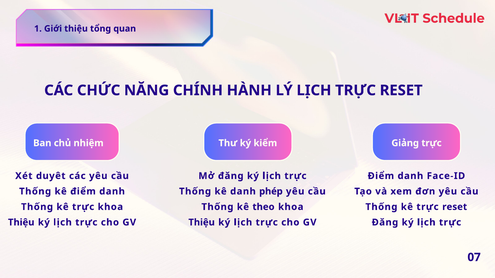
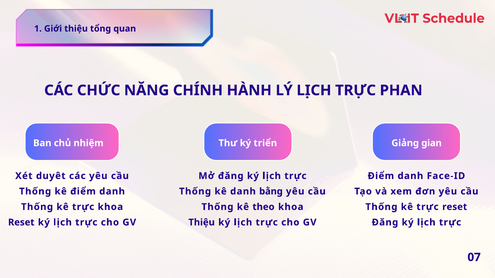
LỊCH TRỰC RESET: RESET -> PHAN
kiểm: kiểm -> triển
Giảng trực: trực -> gian
phép: phép -> bằng
Thiệu at (21, 223): Thiệu -> Reset
